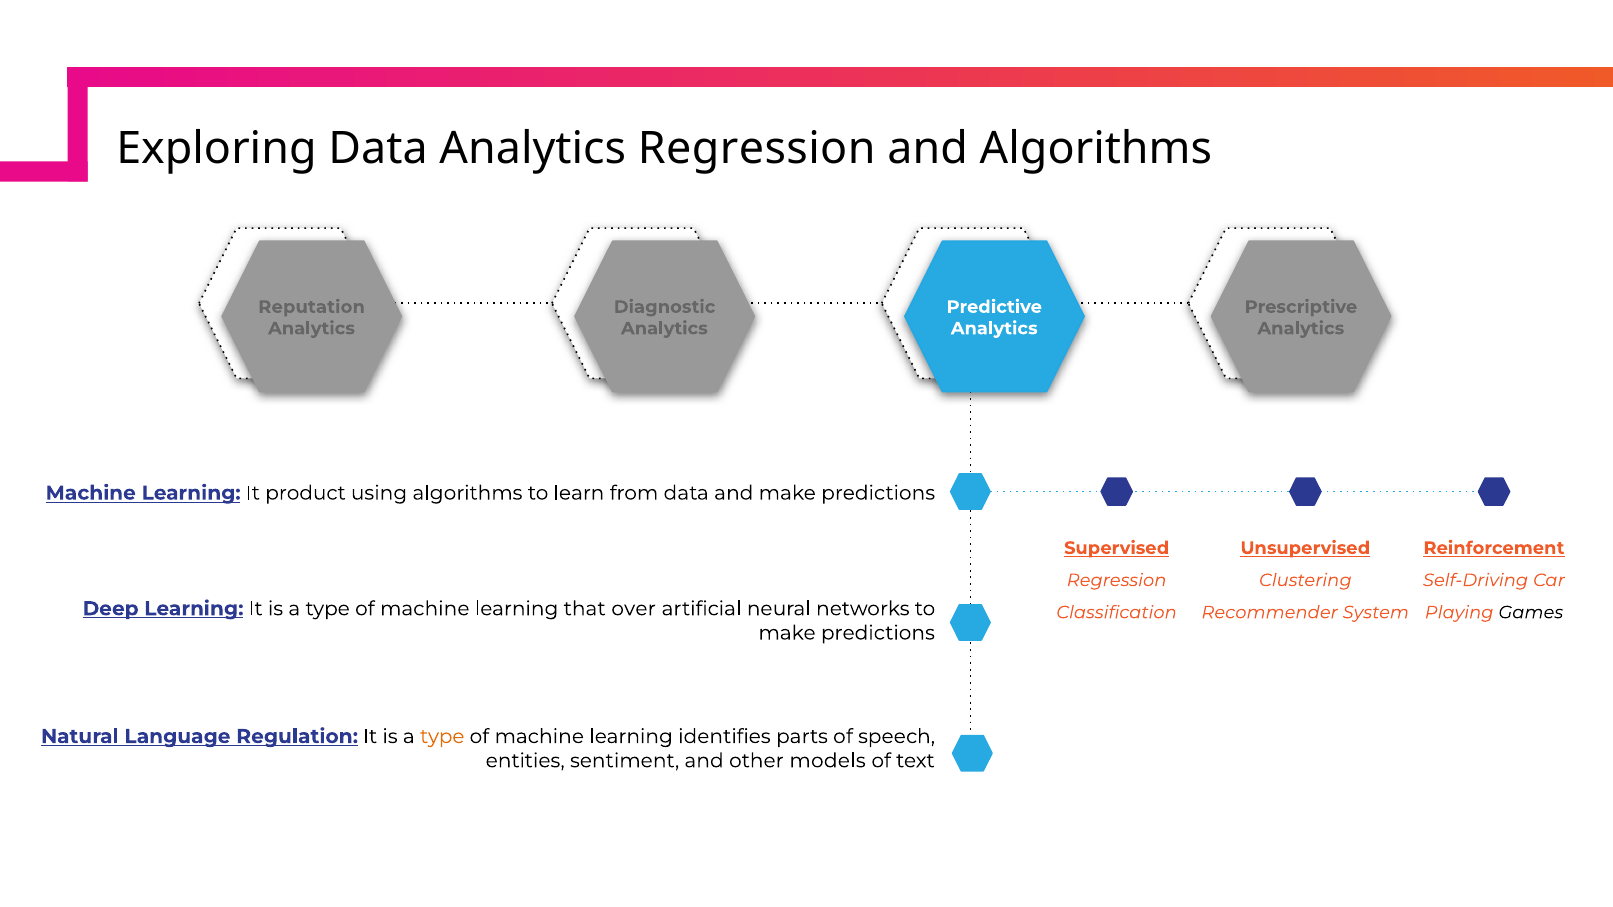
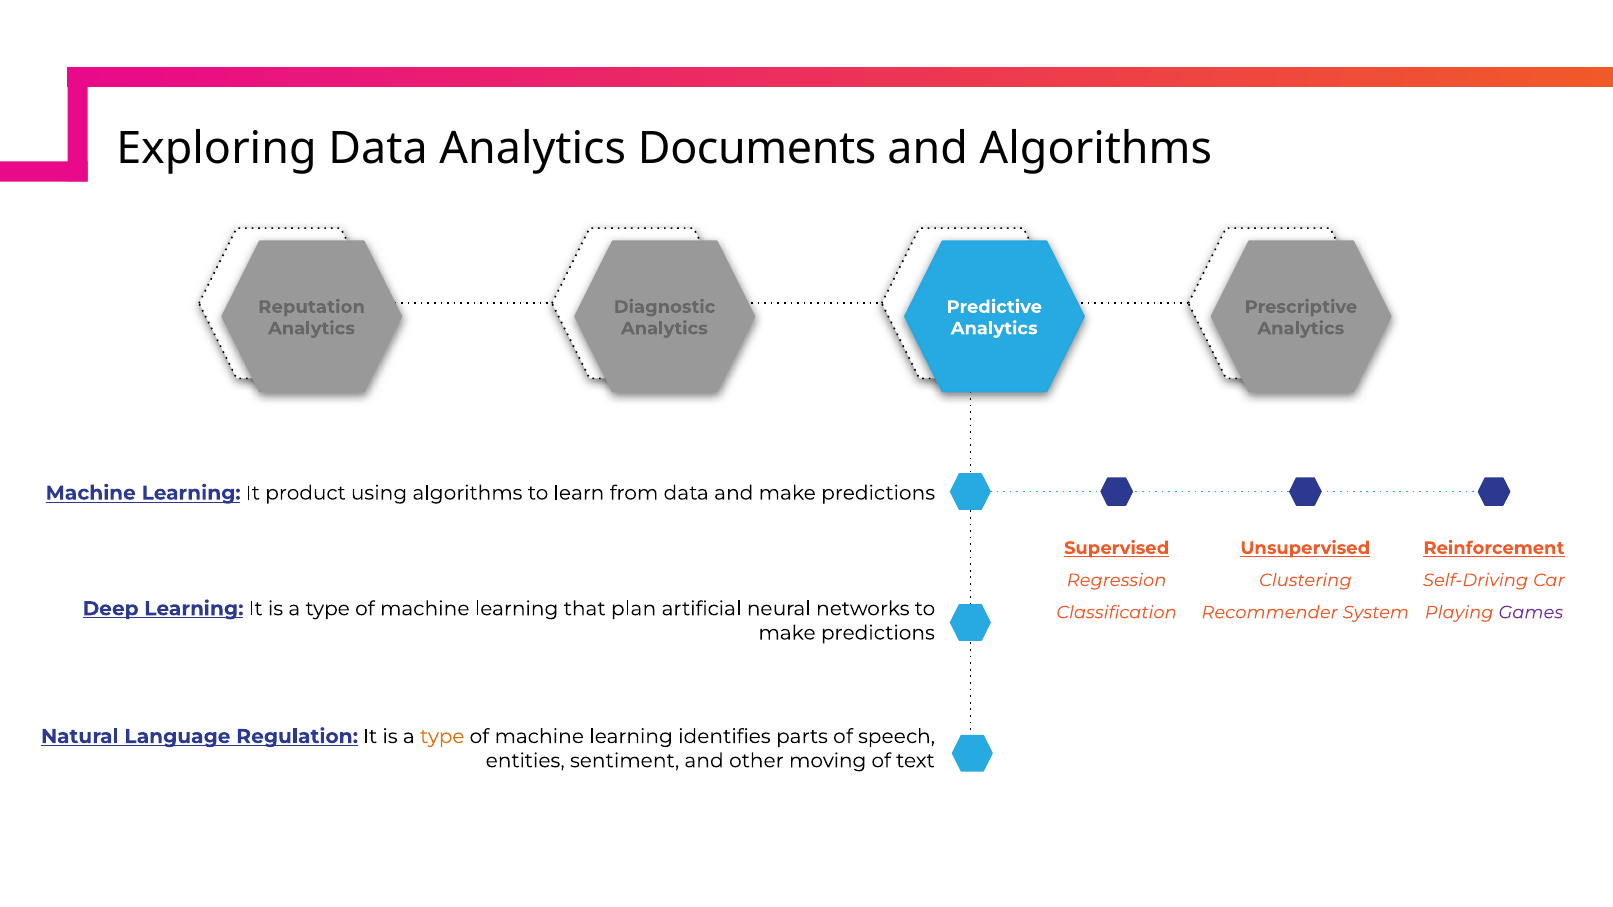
Analytics Regression: Regression -> Documents
over: over -> plan
Games colour: black -> purple
models: models -> moving
